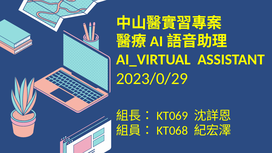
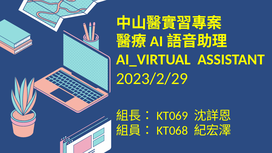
2023/0/29: 2023/0/29 -> 2023/2/29
